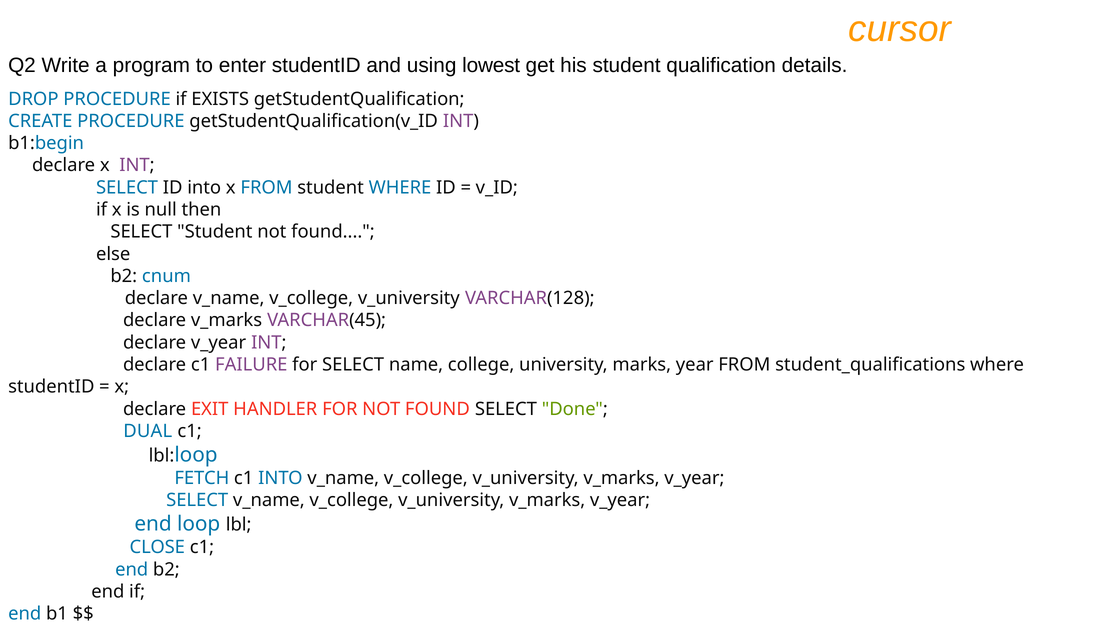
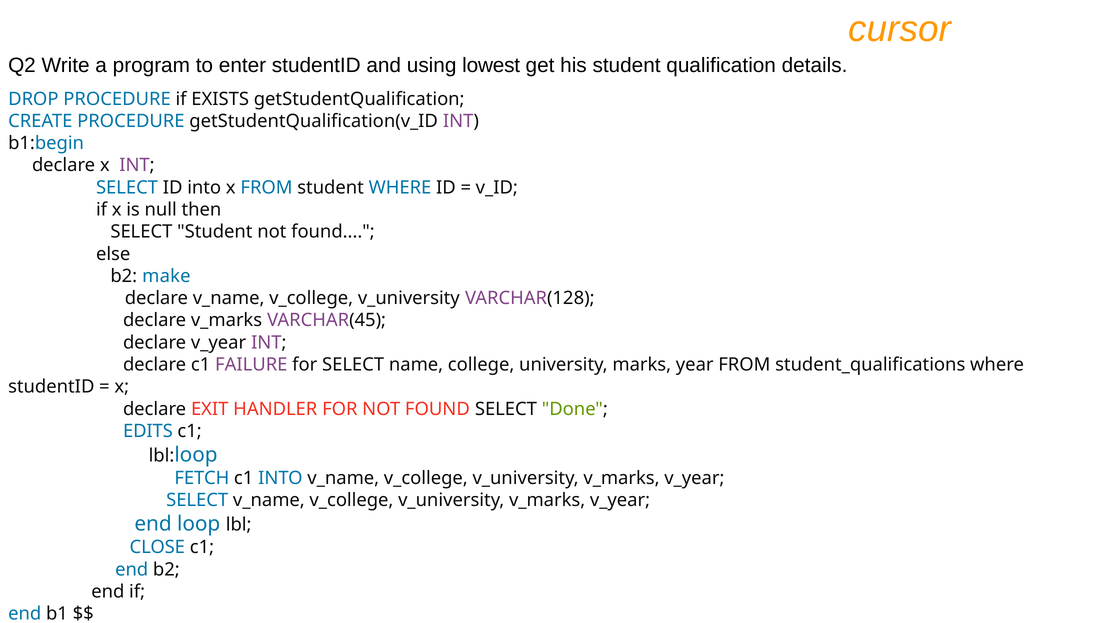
cnum: cnum -> make
DUAL: DUAL -> EDITS
